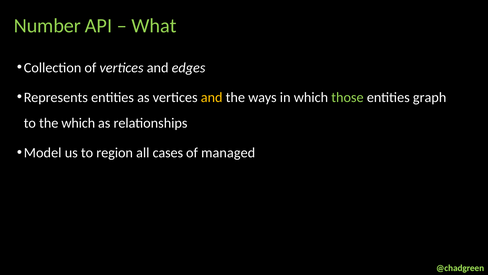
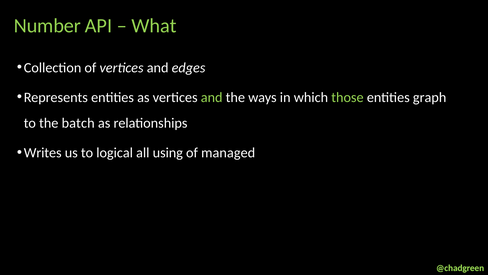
and at (212, 97) colour: yellow -> light green
the which: which -> batch
Model: Model -> Writes
region: region -> logical
cases: cases -> using
